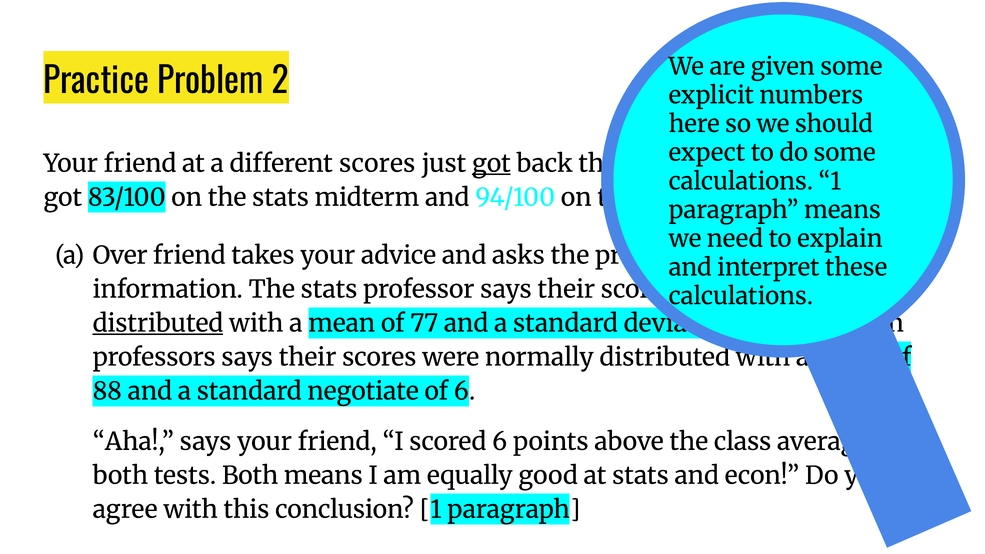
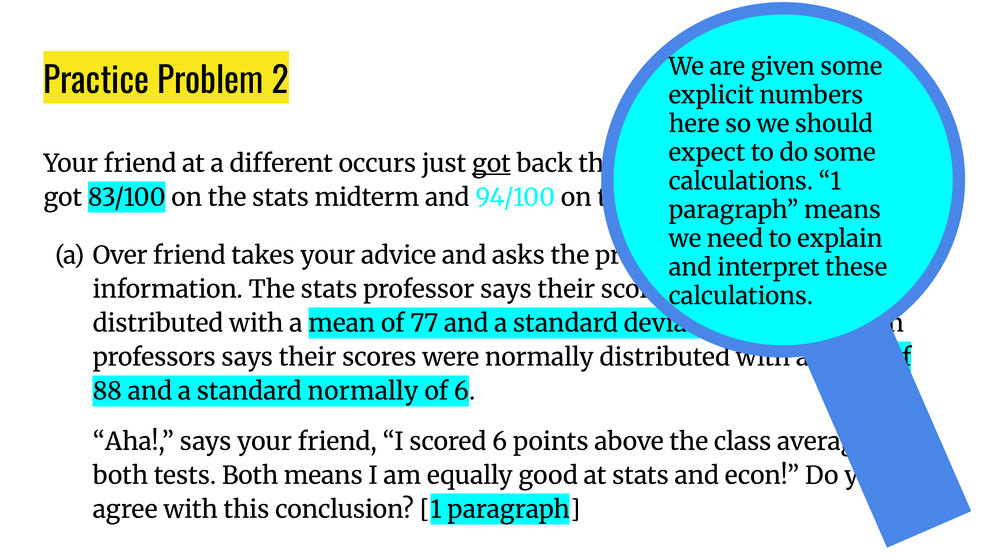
different scores: scores -> occurs
distributed at (158, 324) underline: present -> none
standard negotiate: negotiate -> normally
